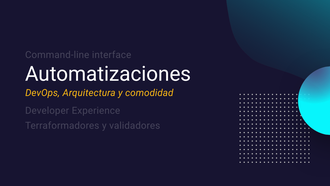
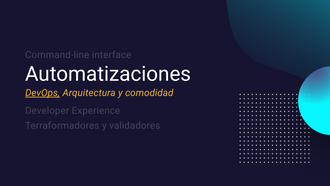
DevOps underline: none -> present
